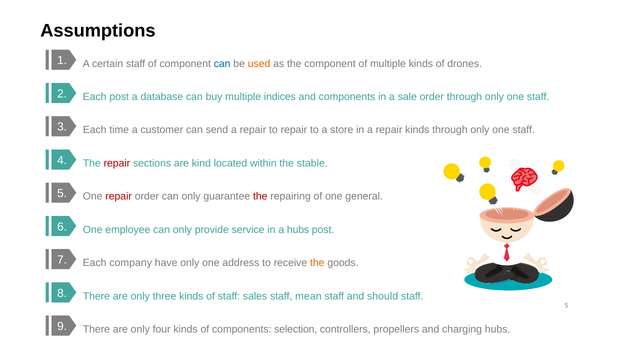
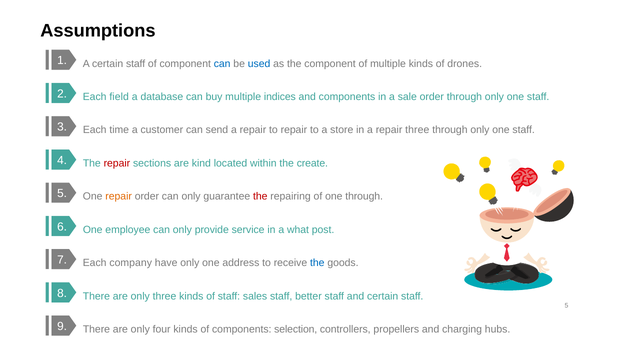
used colour: orange -> blue
Each post: post -> field
repair kinds: kinds -> three
stable: stable -> create
repair at (119, 197) colour: red -> orange
one general: general -> through
a hubs: hubs -> what
the at (317, 263) colour: orange -> blue
mean: mean -> better
and should: should -> certain
